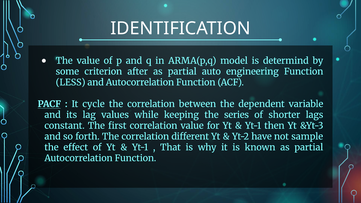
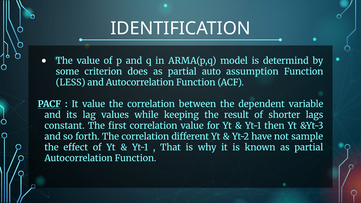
after: after -> does
engineering: engineering -> assumption
It cycle: cycle -> value
series: series -> result
